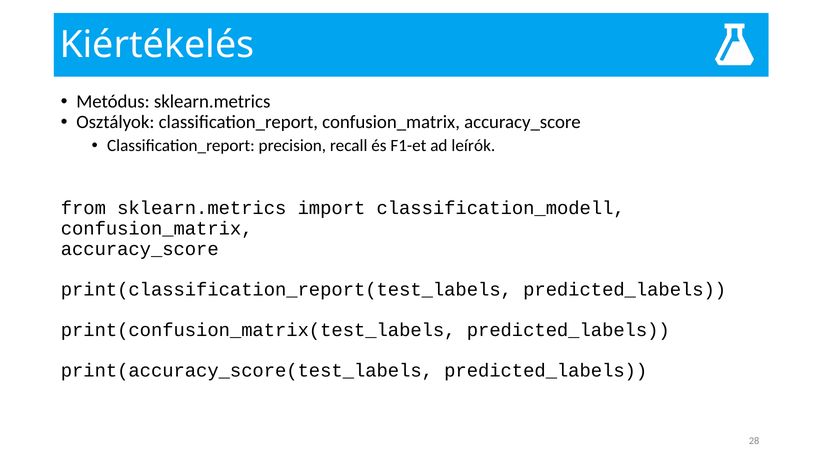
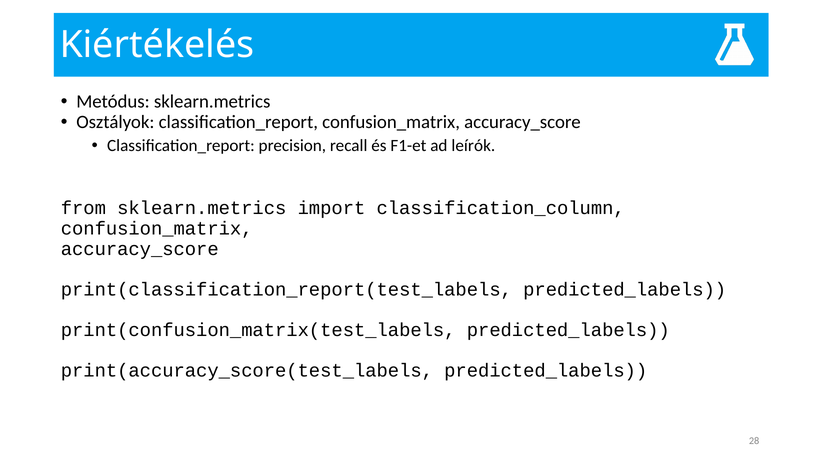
classification_modell: classification_modell -> classification_column
